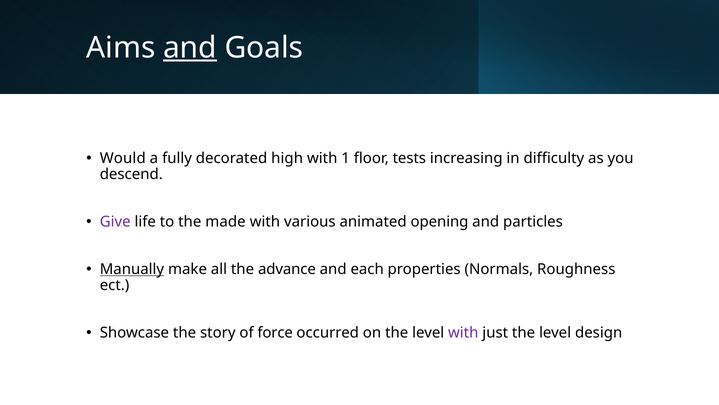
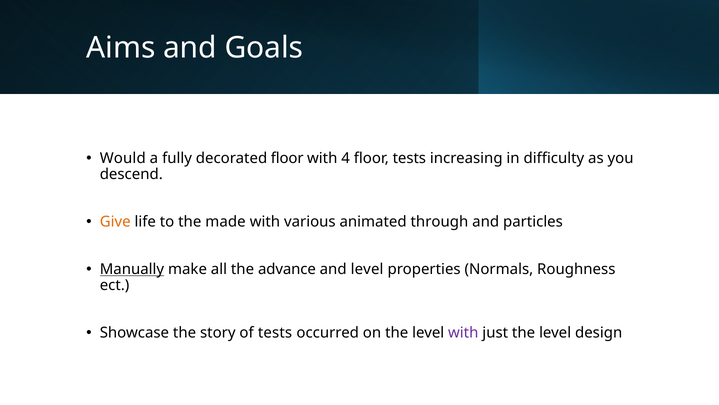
and at (190, 48) underline: present -> none
decorated high: high -> floor
1: 1 -> 4
Give colour: purple -> orange
opening: opening -> through
and each: each -> level
of force: force -> tests
